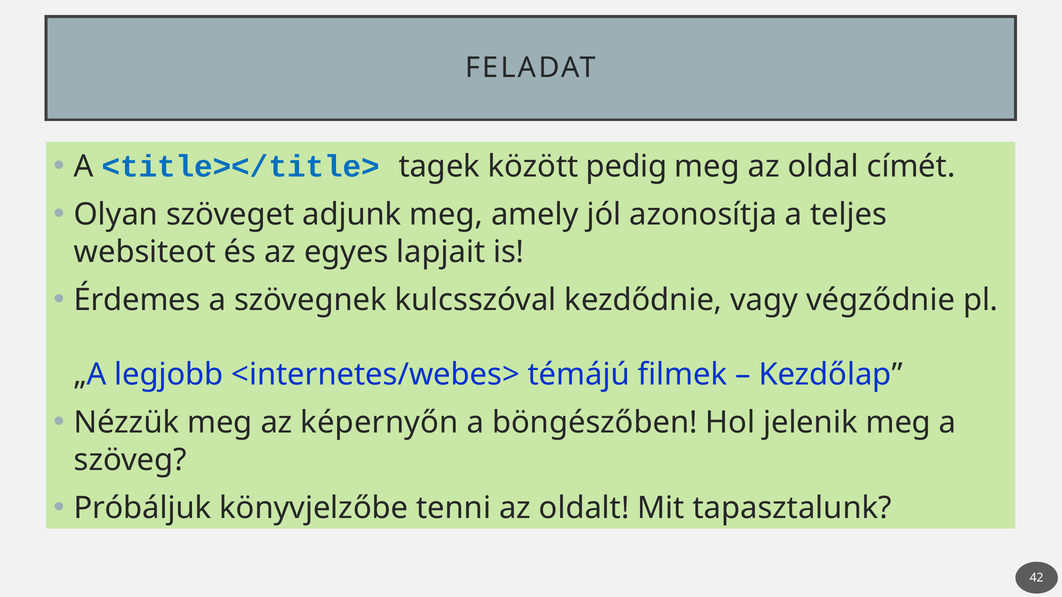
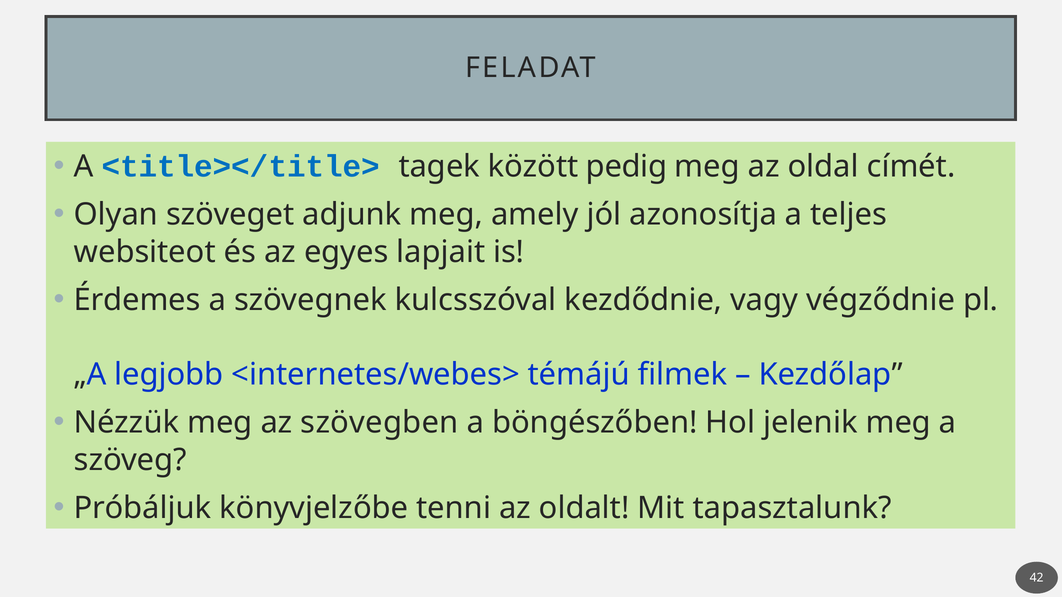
képernyőn: képernyőn -> szövegben
